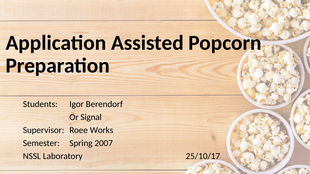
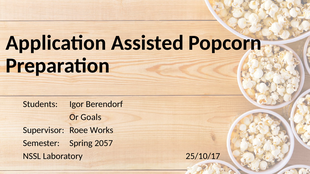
Signal: Signal -> Goals
2007: 2007 -> 2057
